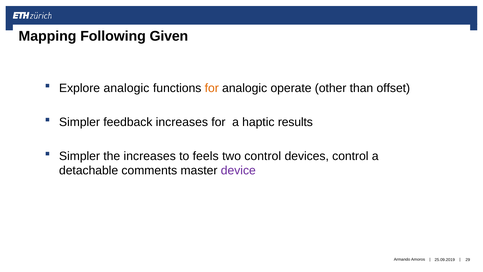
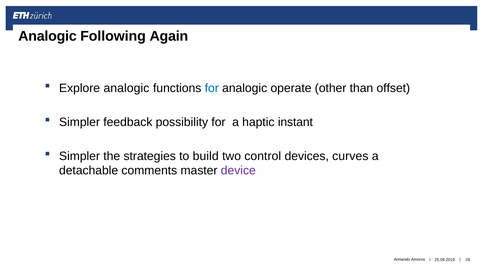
Mapping at (47, 36): Mapping -> Analogic
Given: Given -> Again
for at (212, 88) colour: orange -> blue
feedback increases: increases -> possibility
results: results -> instant
the increases: increases -> strategies
feels: feels -> build
devices control: control -> curves
